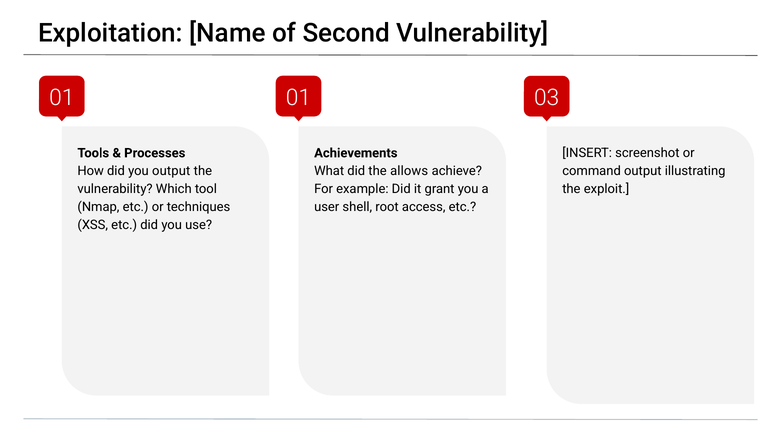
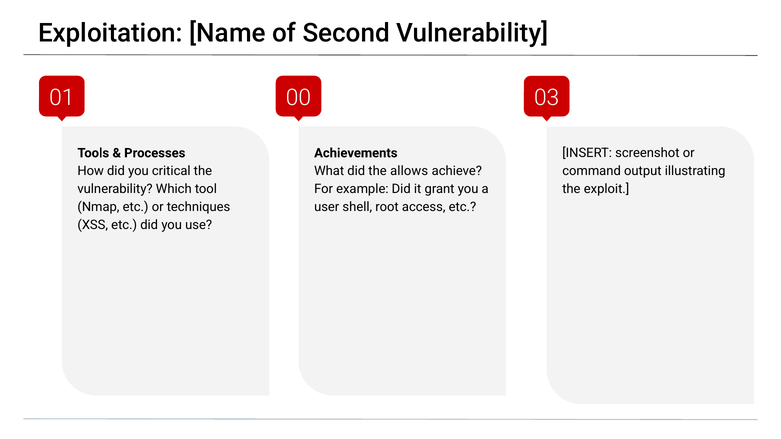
01 01: 01 -> 00
you output: output -> critical
